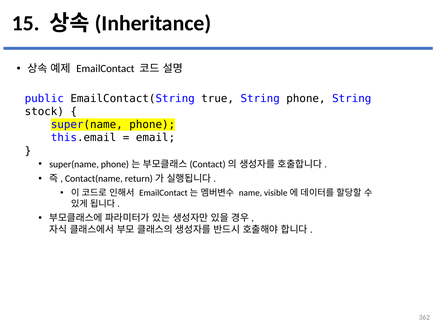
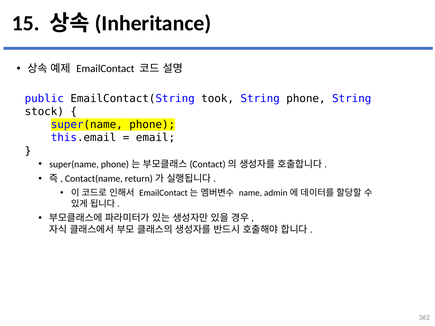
true: true -> took
visible: visible -> admin
